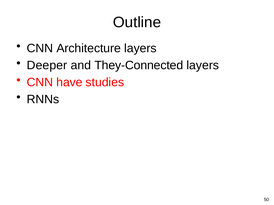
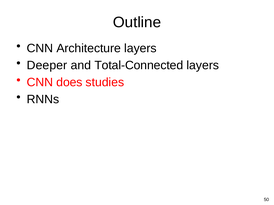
They-Connected: They-Connected -> Total-Connected
have: have -> does
